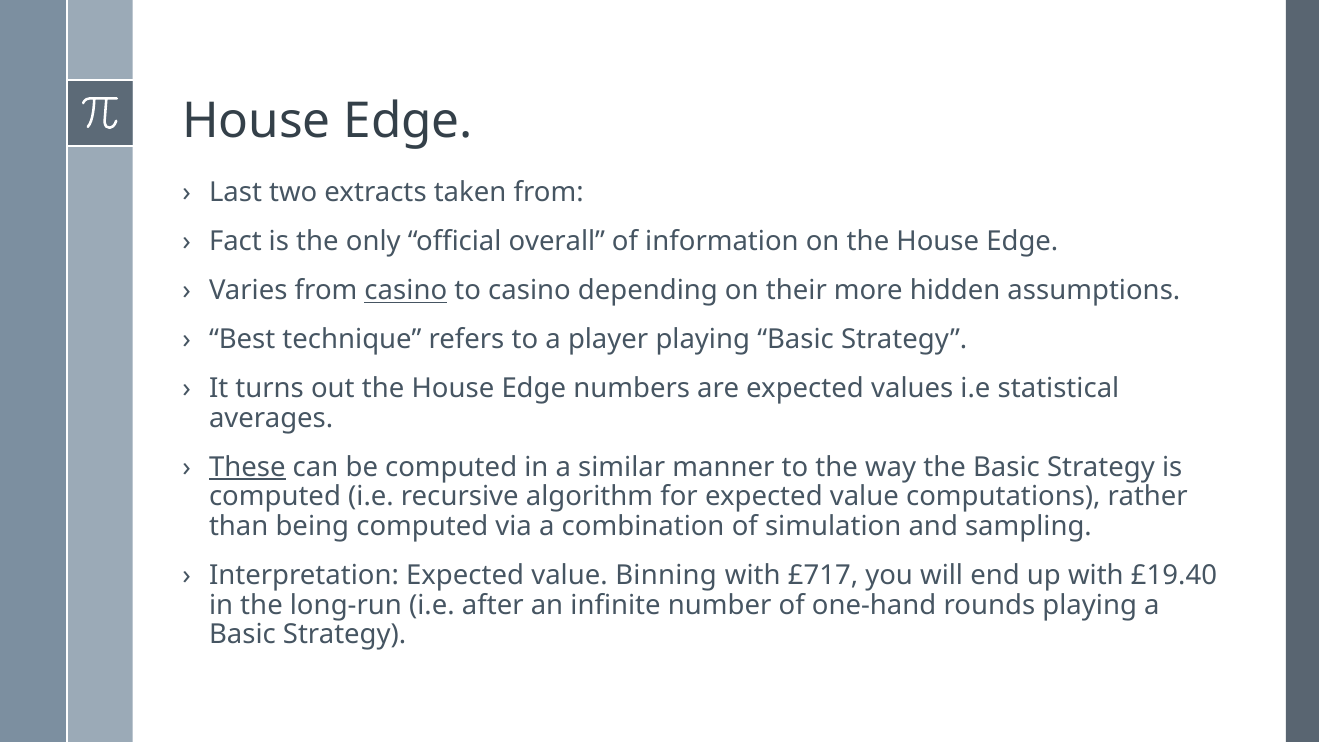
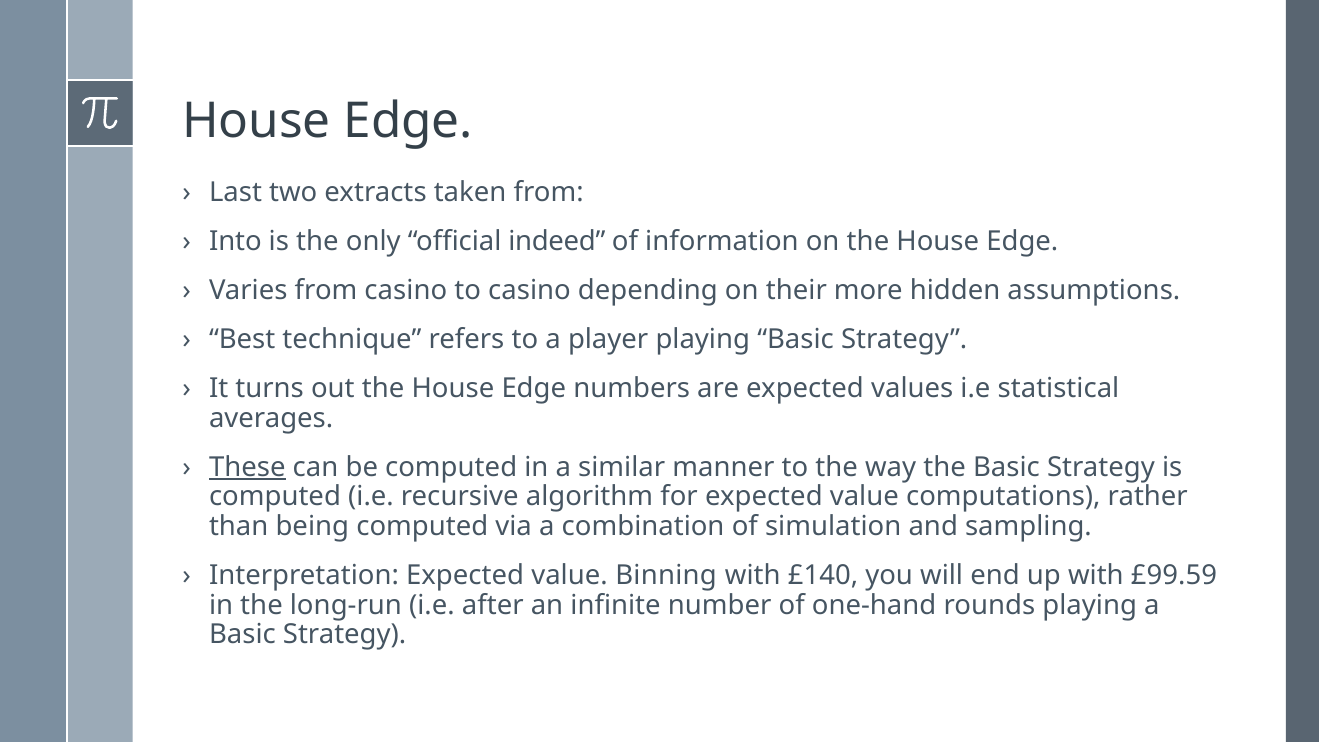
Fact: Fact -> Into
overall: overall -> indeed
casino at (406, 291) underline: present -> none
£717: £717 -> £140
£19.40: £19.40 -> £99.59
